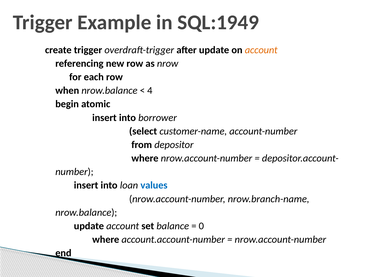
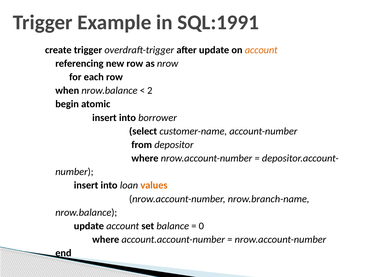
SQL:1949: SQL:1949 -> SQL:1991
4: 4 -> 2
values colour: blue -> orange
